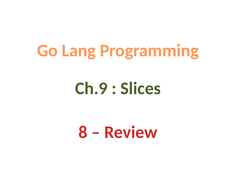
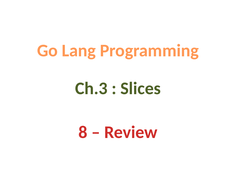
Ch.9: Ch.9 -> Ch.3
